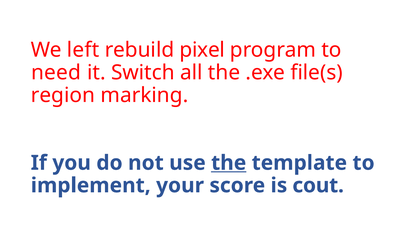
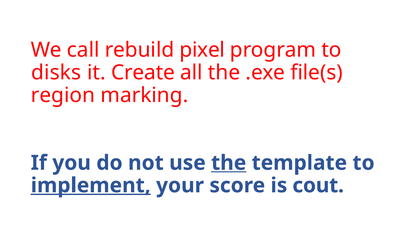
left: left -> call
need: need -> disks
Switch: Switch -> Create
implement underline: none -> present
